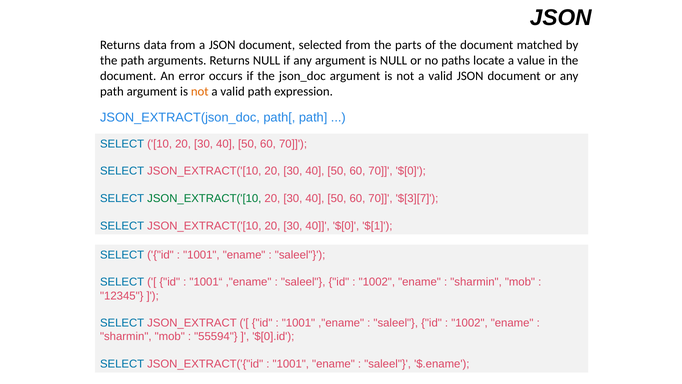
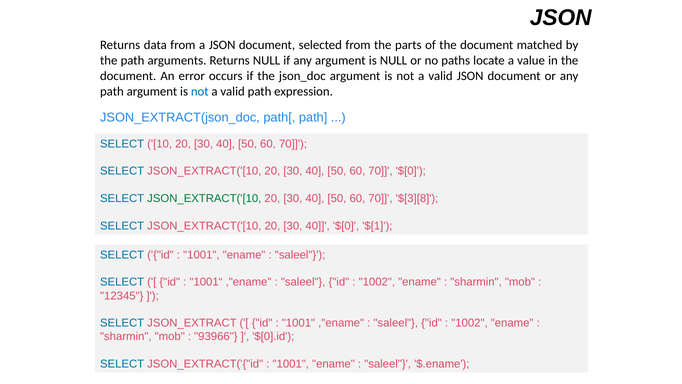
not at (200, 91) colour: orange -> blue
$[3][7: $[3][7 -> $[3][8
55594: 55594 -> 93966
